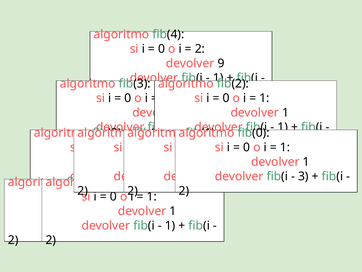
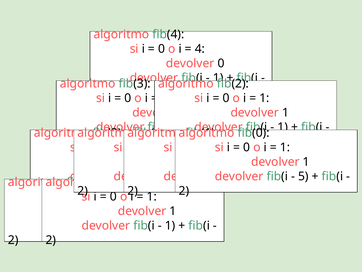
2 at (200, 49): 2 -> 4
devolver 9: 9 -> 0
3: 3 -> 5
